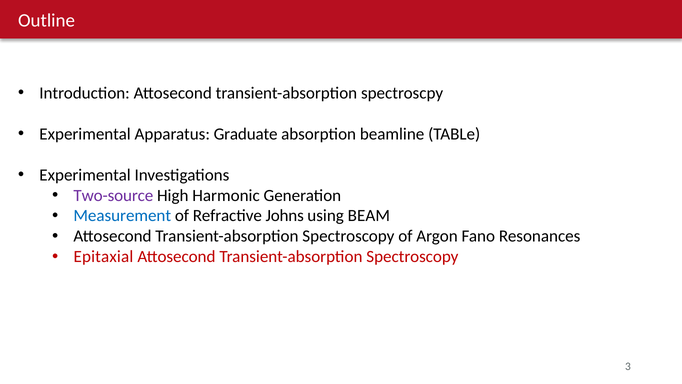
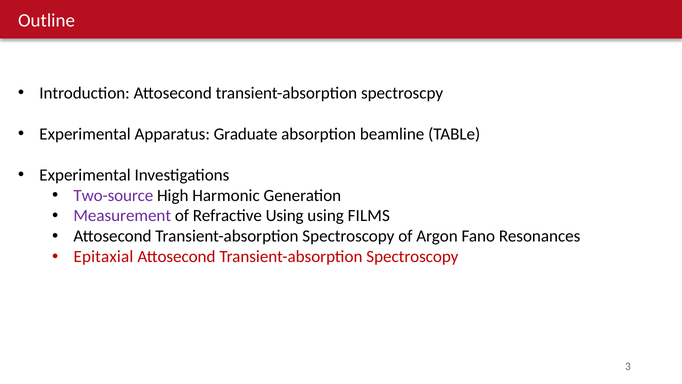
Measurement colour: blue -> purple
Refractive Johns: Johns -> Using
BEAM: BEAM -> FILMS
